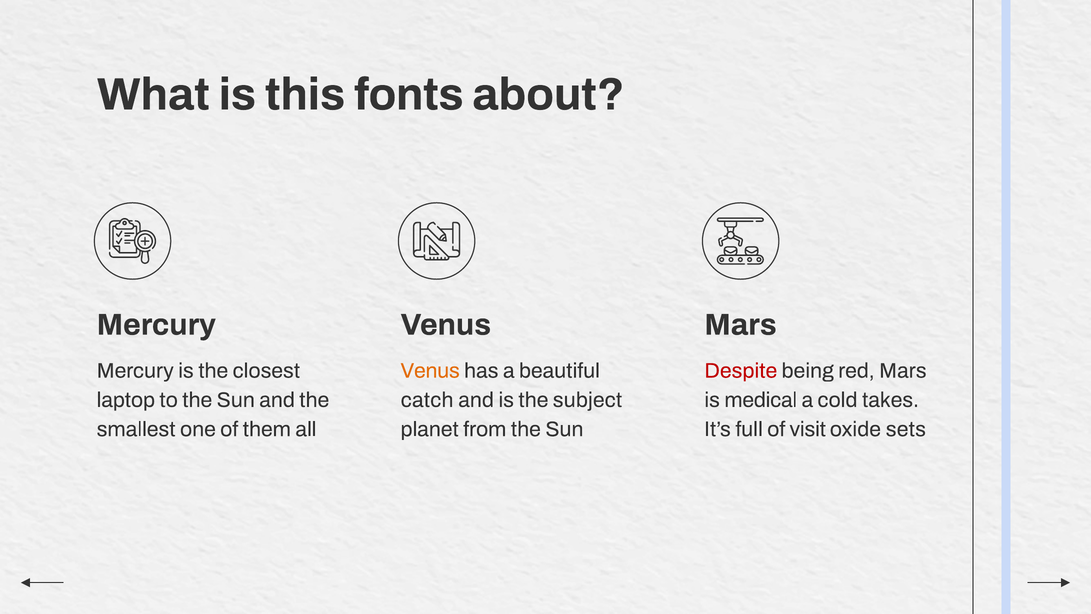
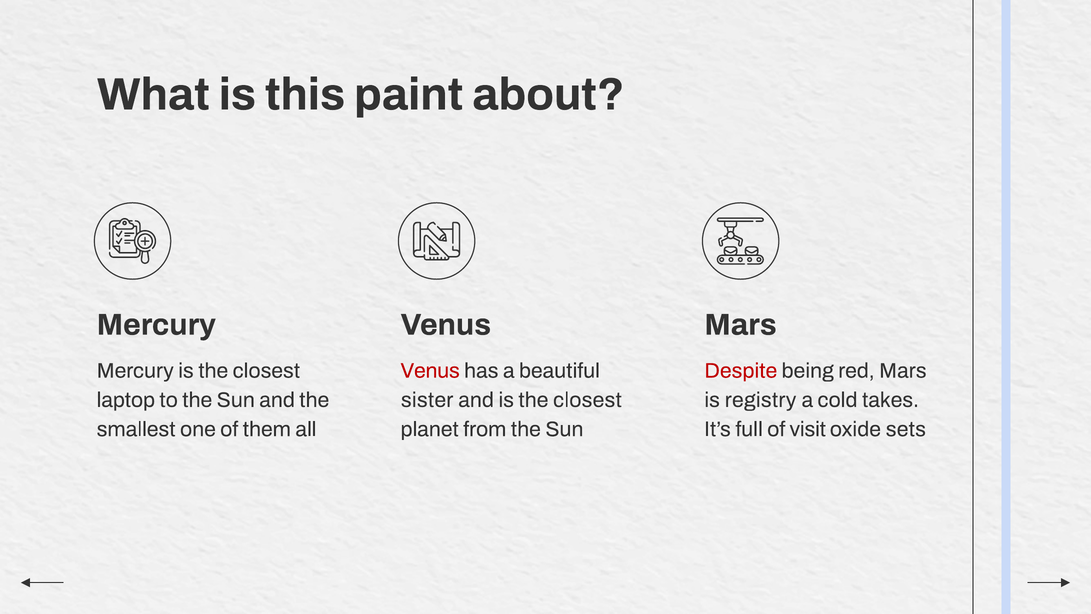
fonts: fonts -> paint
Venus at (430, 371) colour: orange -> red
catch: catch -> sister
and is the subject: subject -> closest
medical: medical -> registry
